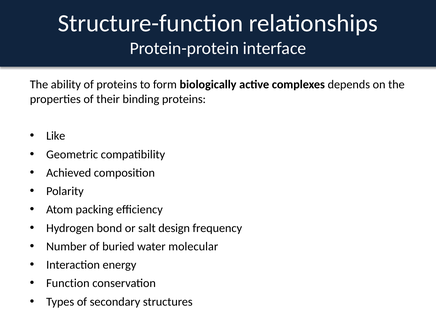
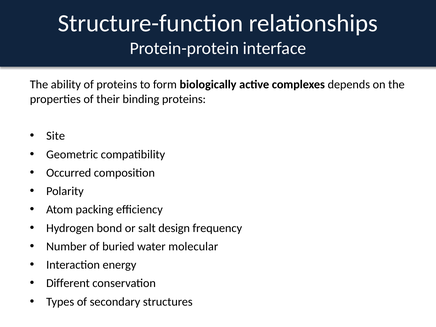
Like: Like -> Site
Achieved: Achieved -> Occurred
Function: Function -> Different
